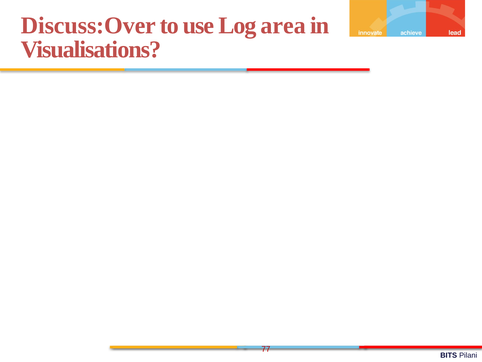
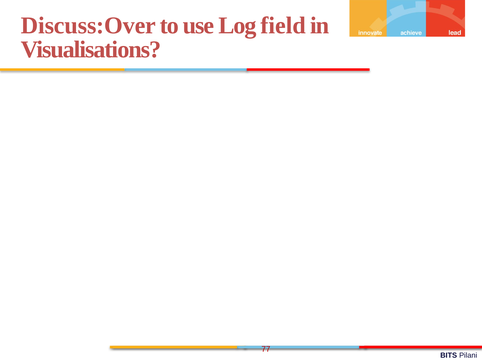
area: area -> field
